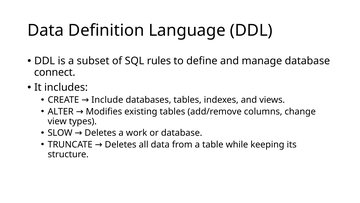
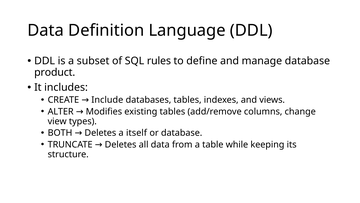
connect: connect -> product
SLOW: SLOW -> BOTH
work: work -> itself
